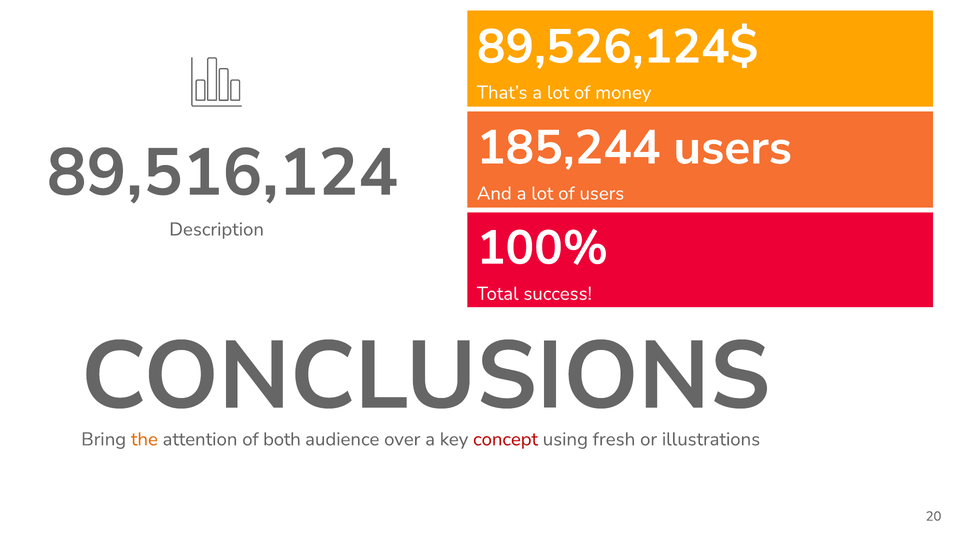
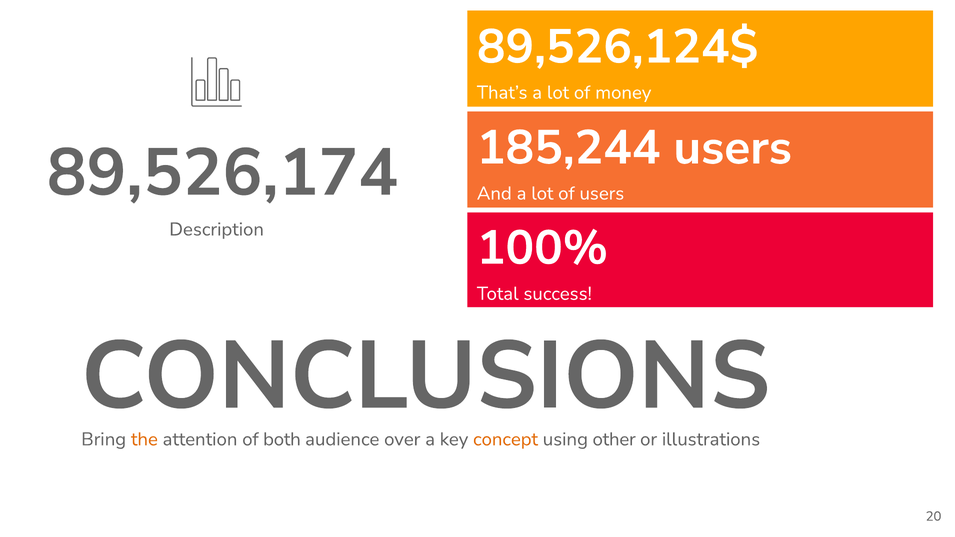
89,516,124: 89,516,124 -> 89,526,174
concept colour: red -> orange
fresh: fresh -> other
